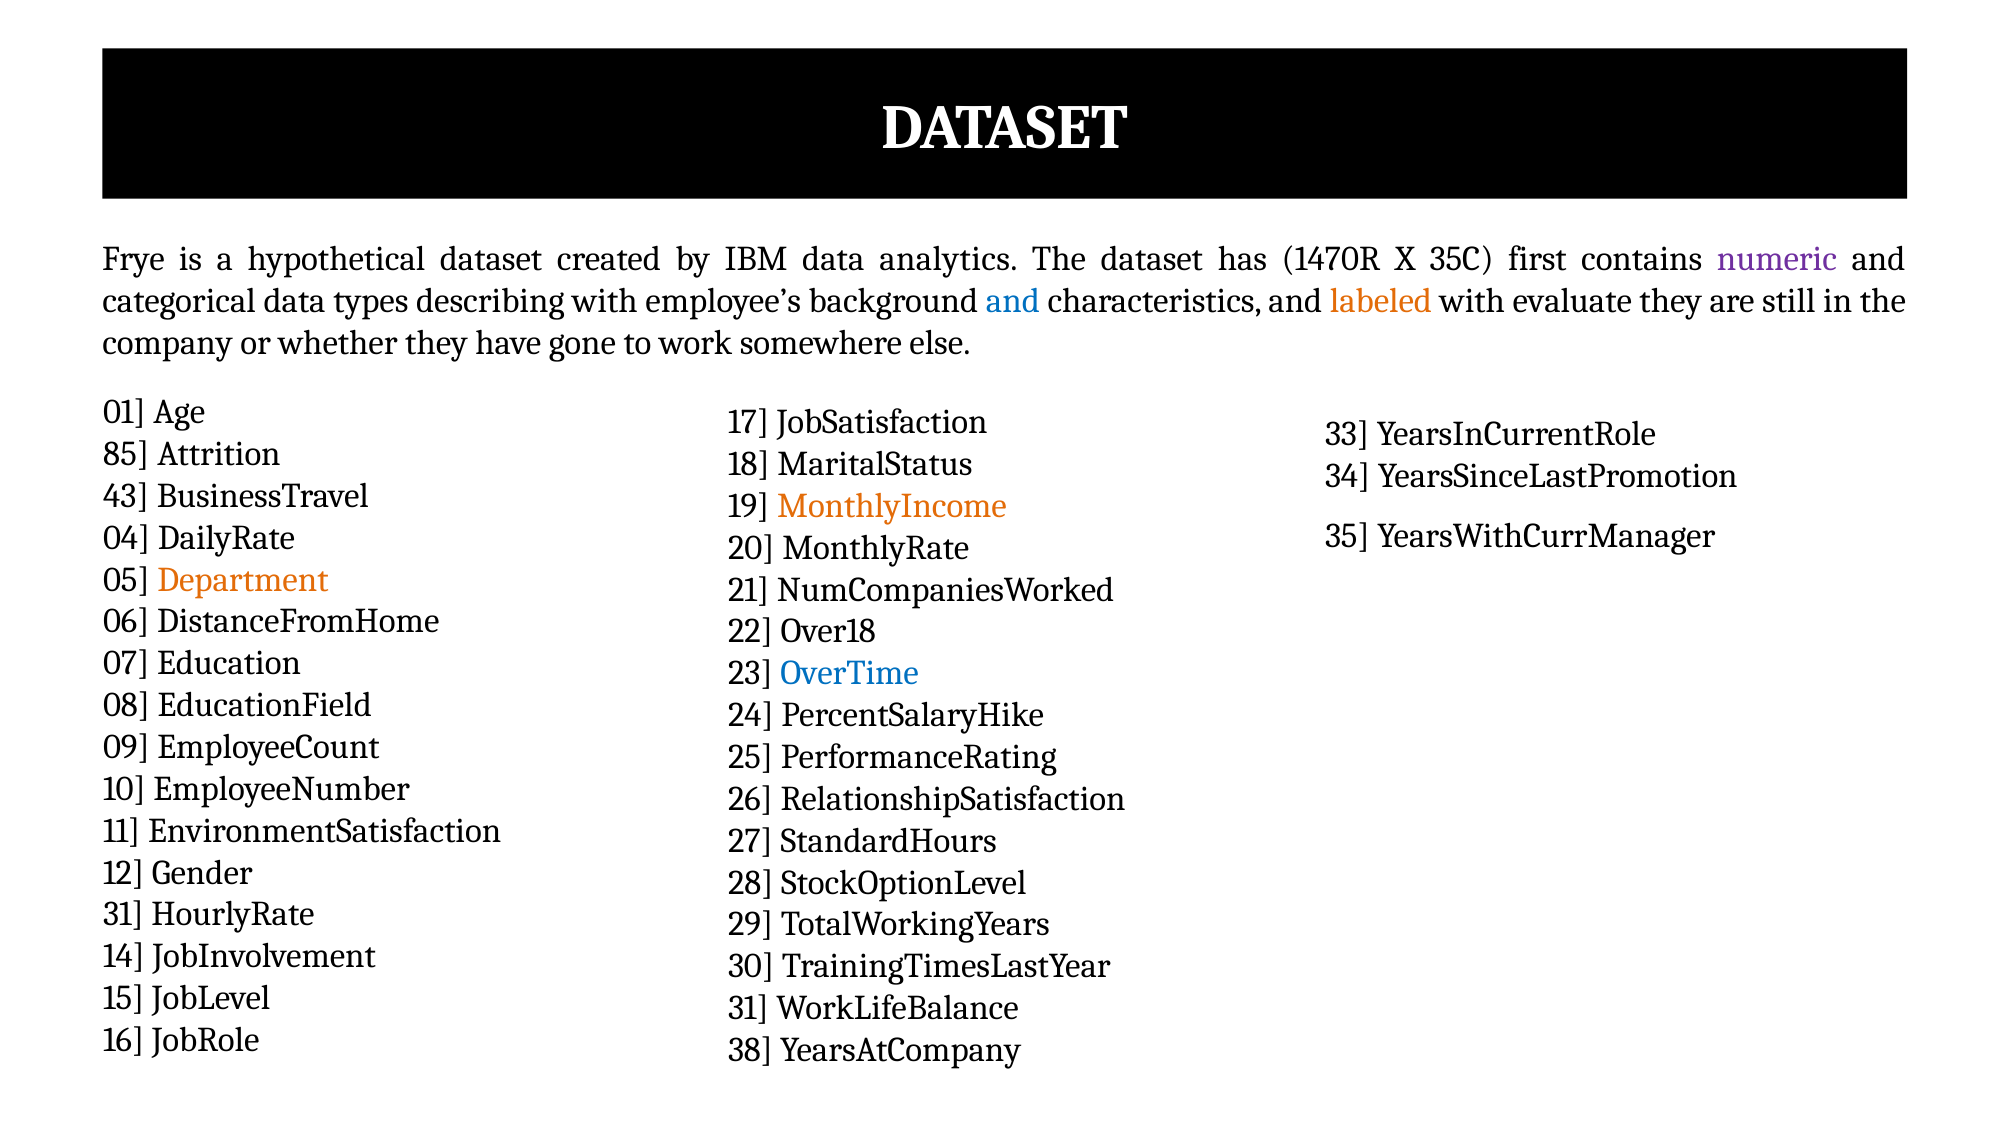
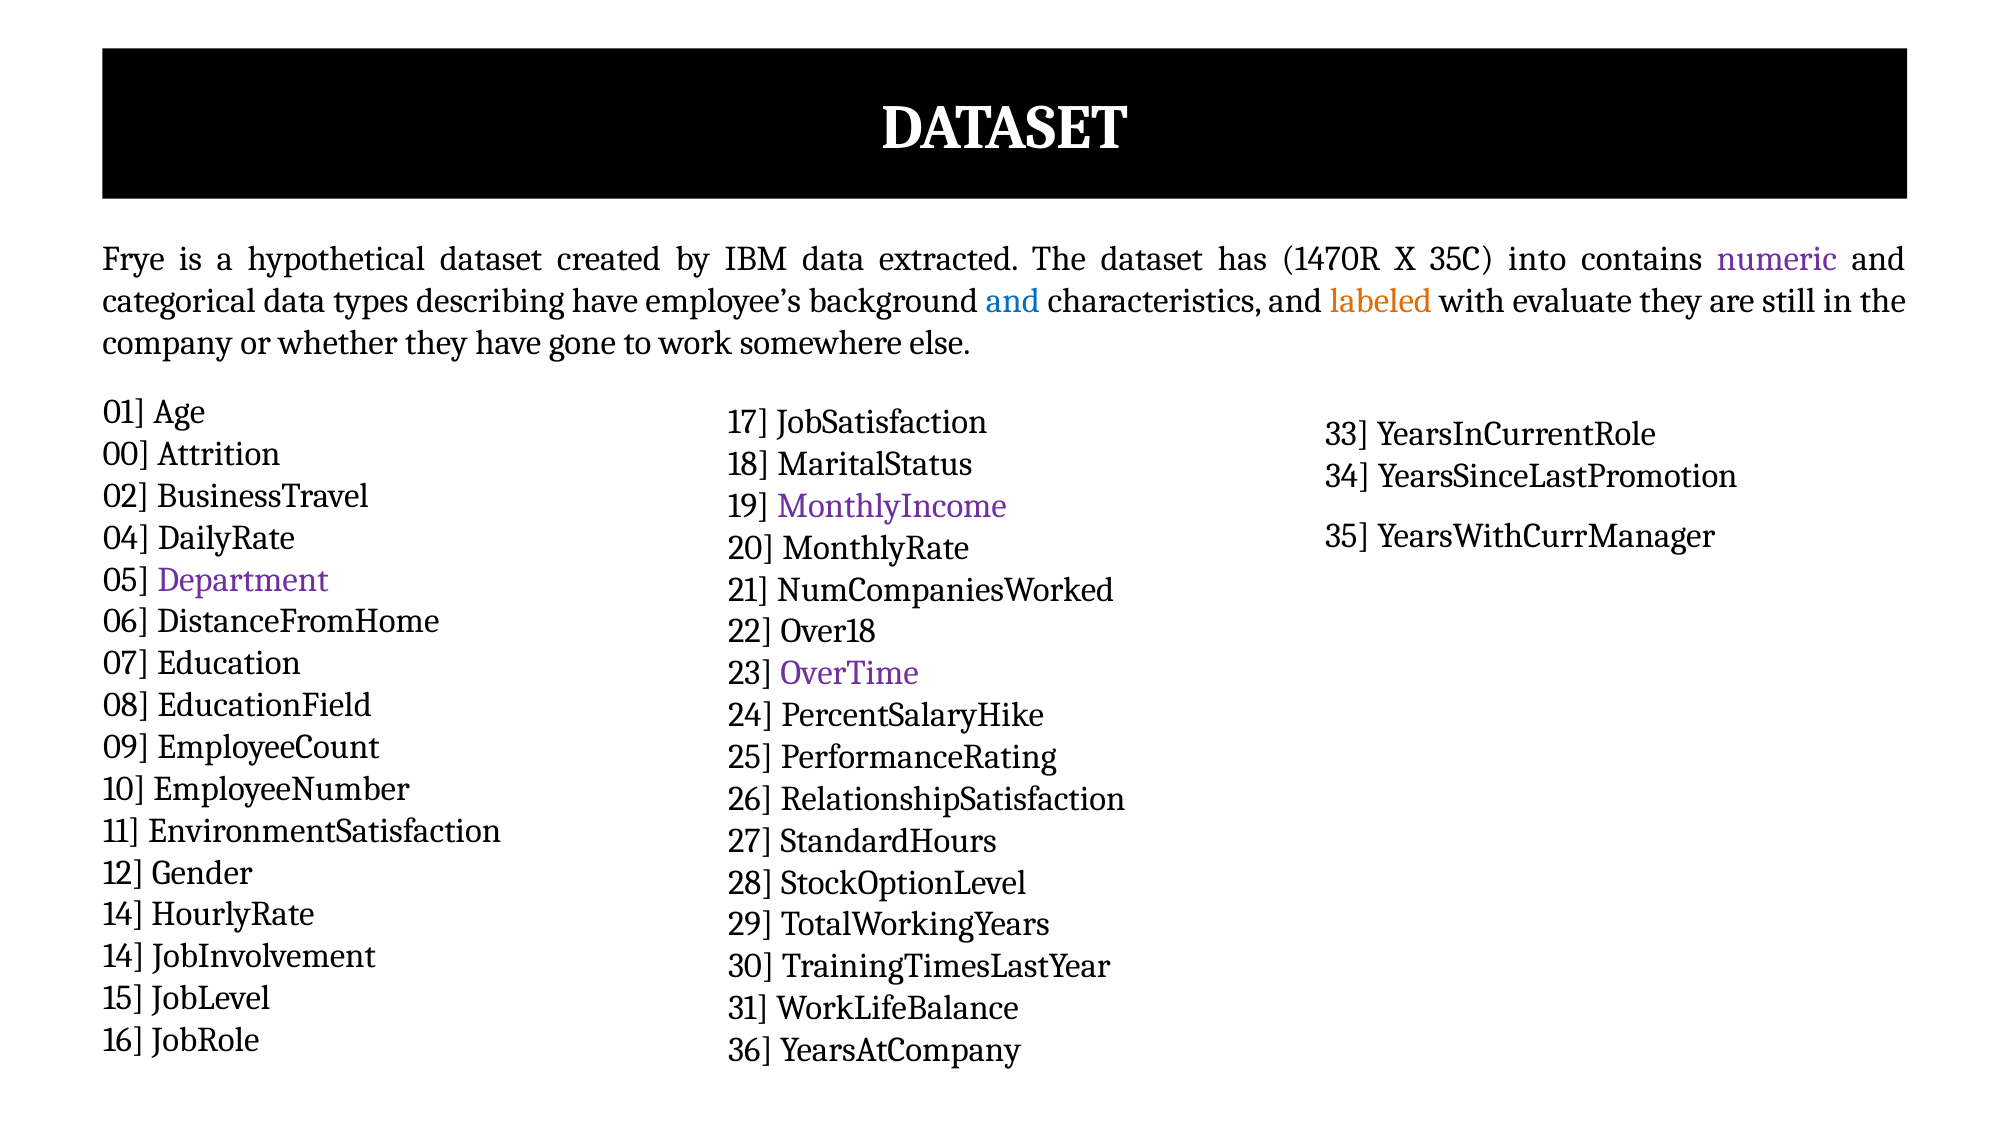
analytics: analytics -> extracted
first: first -> into
describing with: with -> have
85: 85 -> 00
43: 43 -> 02
MonthlyIncome colour: orange -> purple
Department colour: orange -> purple
OverTime colour: blue -> purple
31 at (123, 914): 31 -> 14
38: 38 -> 36
